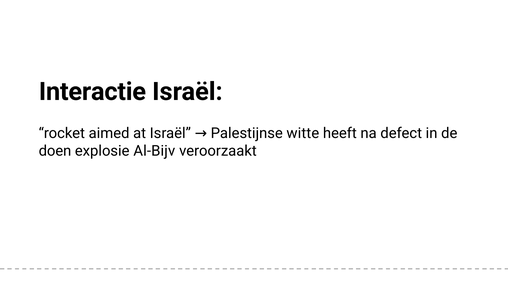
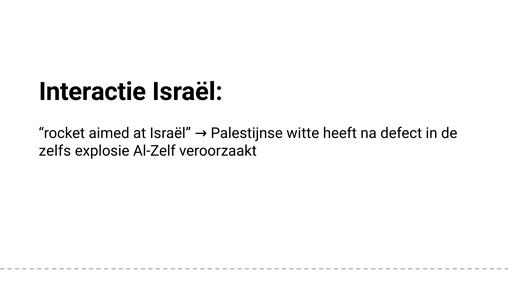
doen: doen -> zelfs
Al-Bijv: Al-Bijv -> Al-Zelf
